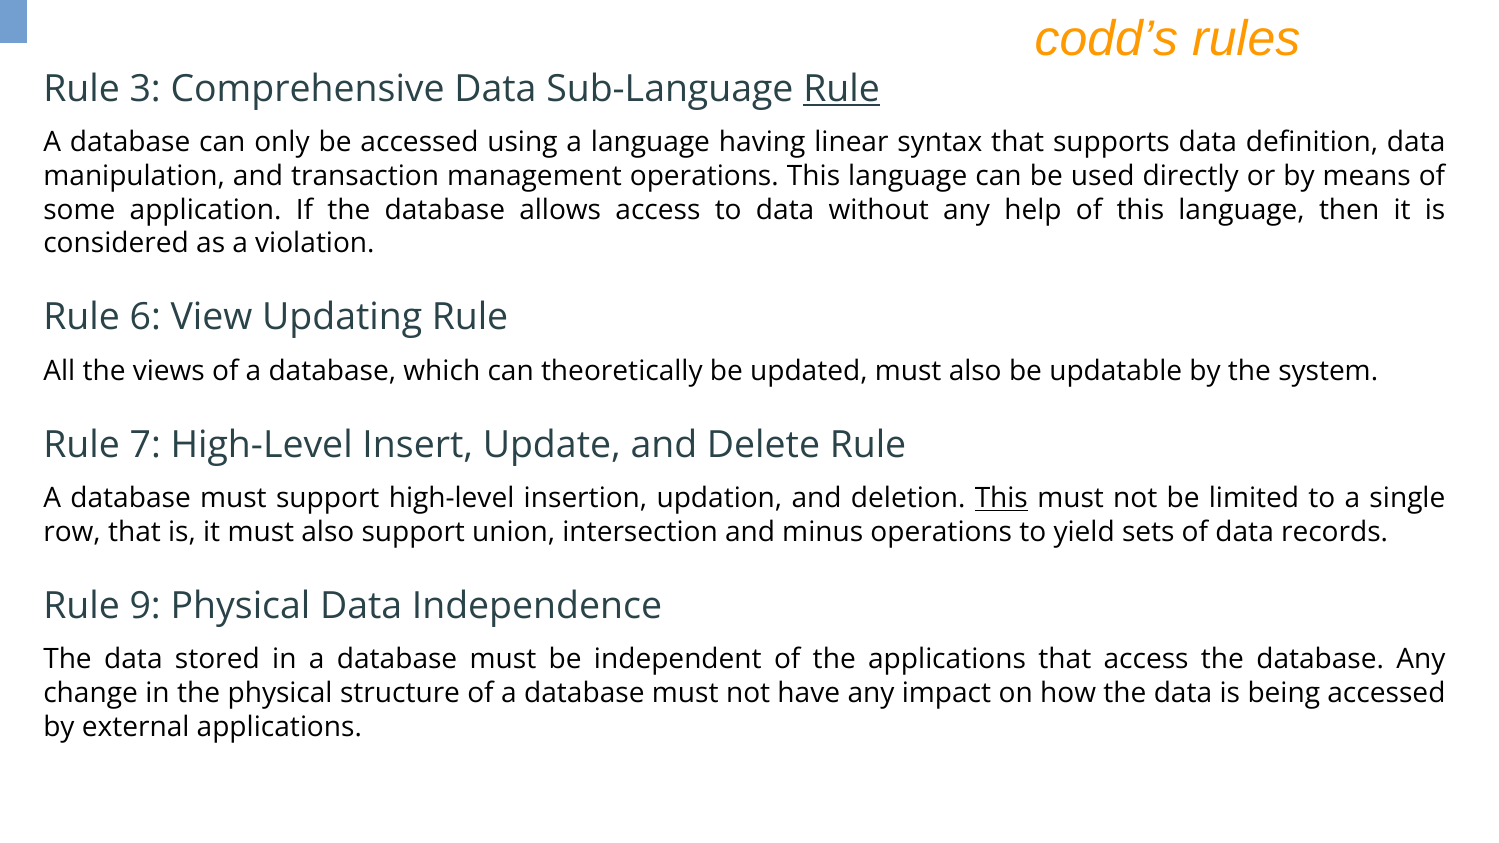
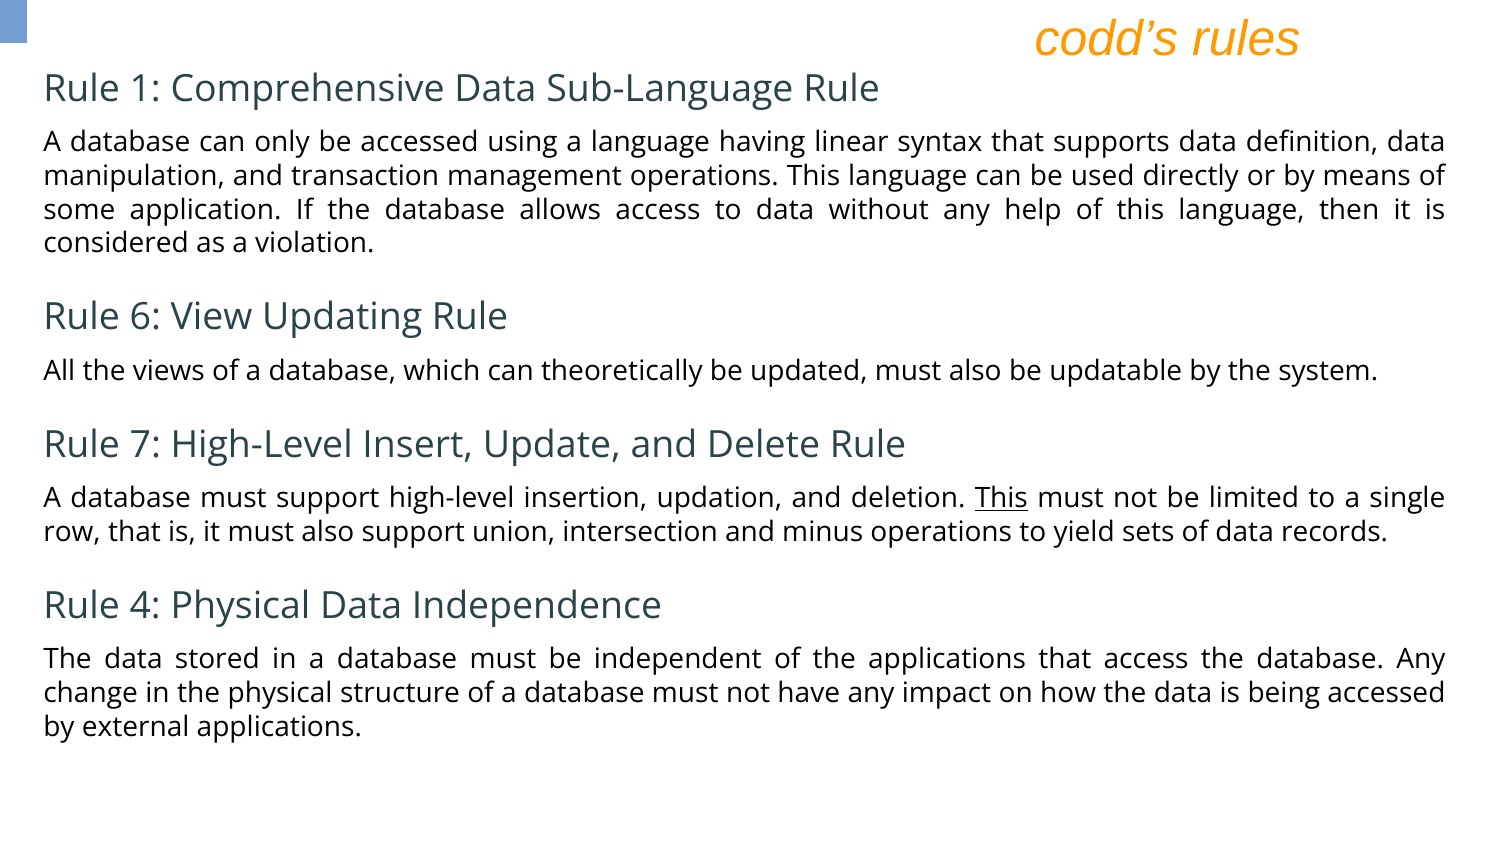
3: 3 -> 1
Rule at (842, 89) underline: present -> none
9: 9 -> 4
